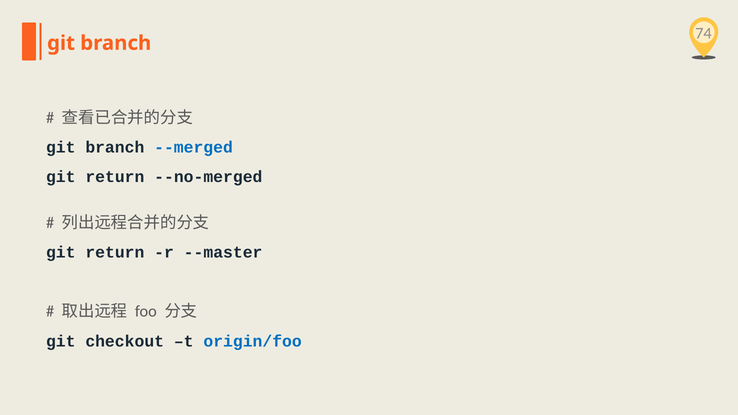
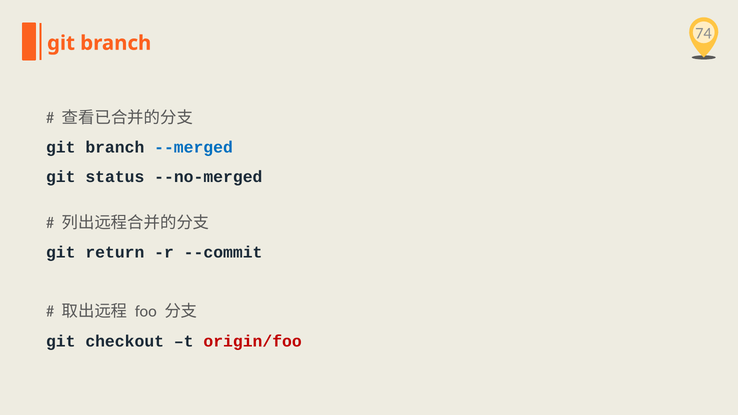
return at (115, 177): return -> status
--master: --master -> --commit
origin/foo colour: blue -> red
